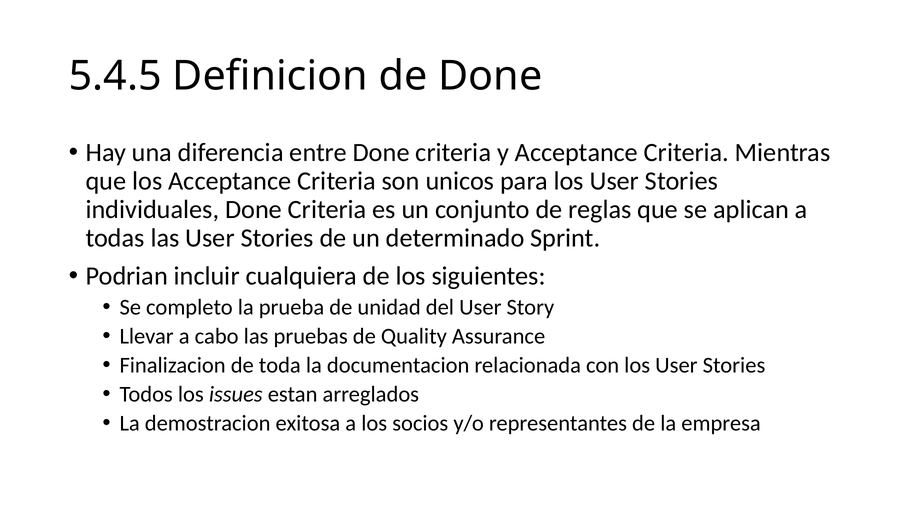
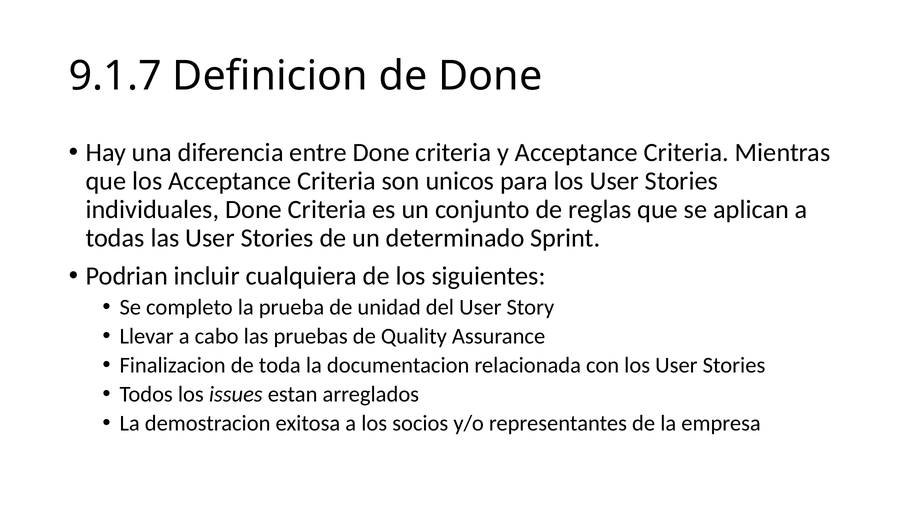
5.4.5: 5.4.5 -> 9.1.7
